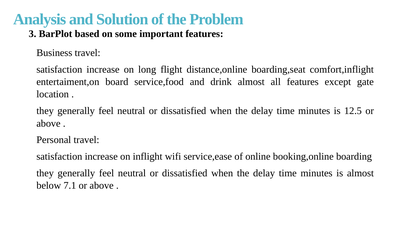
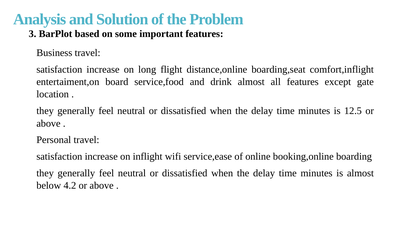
7.1: 7.1 -> 4.2
